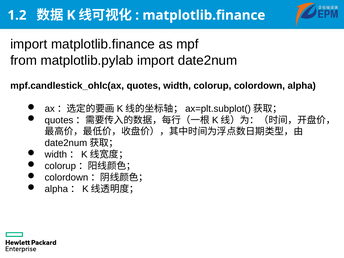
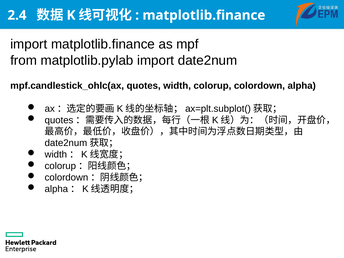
1.2: 1.2 -> 2.4
